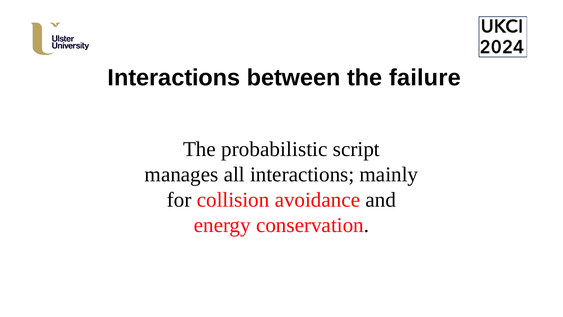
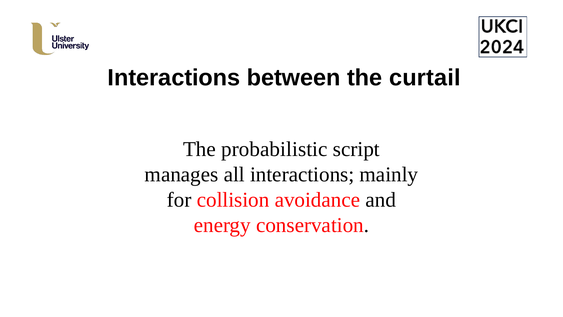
failure: failure -> curtail
